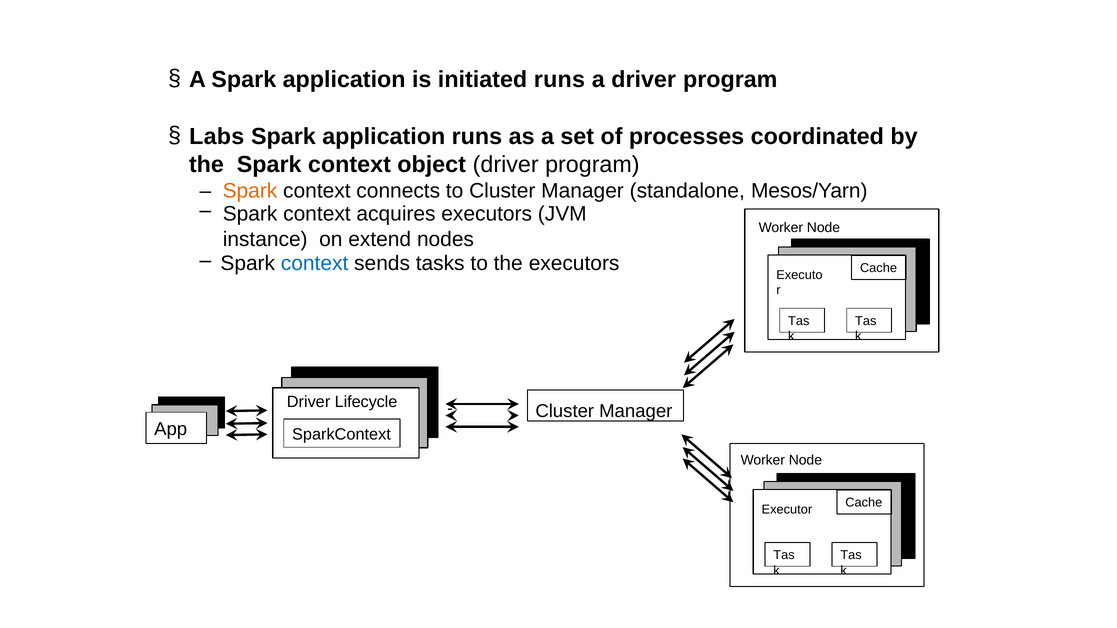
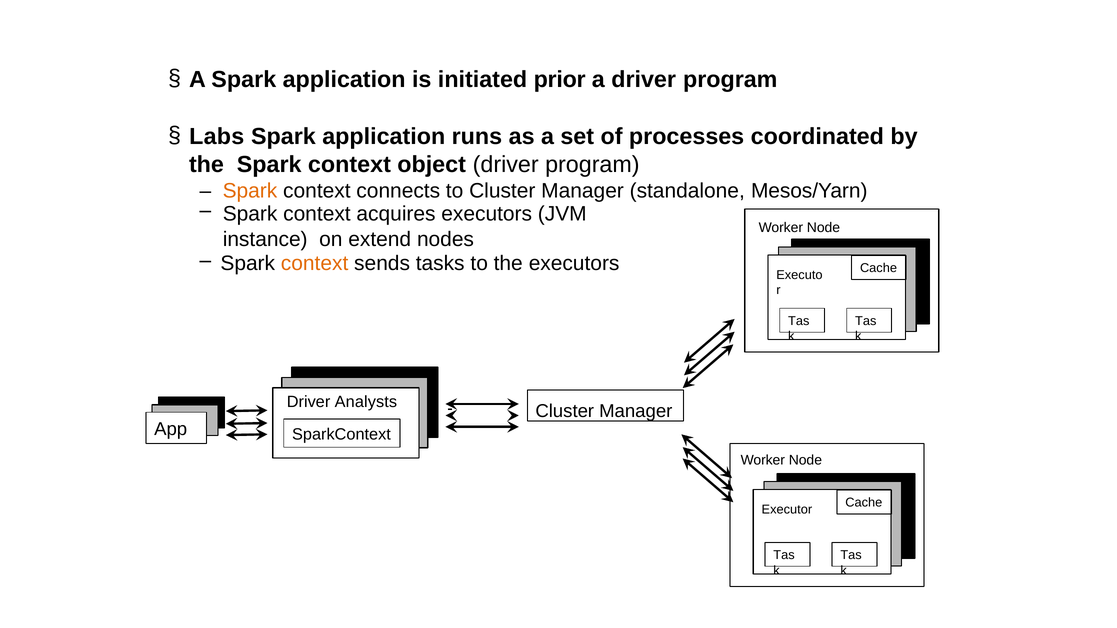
initiated runs: runs -> prior
context at (315, 264) colour: blue -> orange
Lifecycle: Lifecycle -> Analysts
